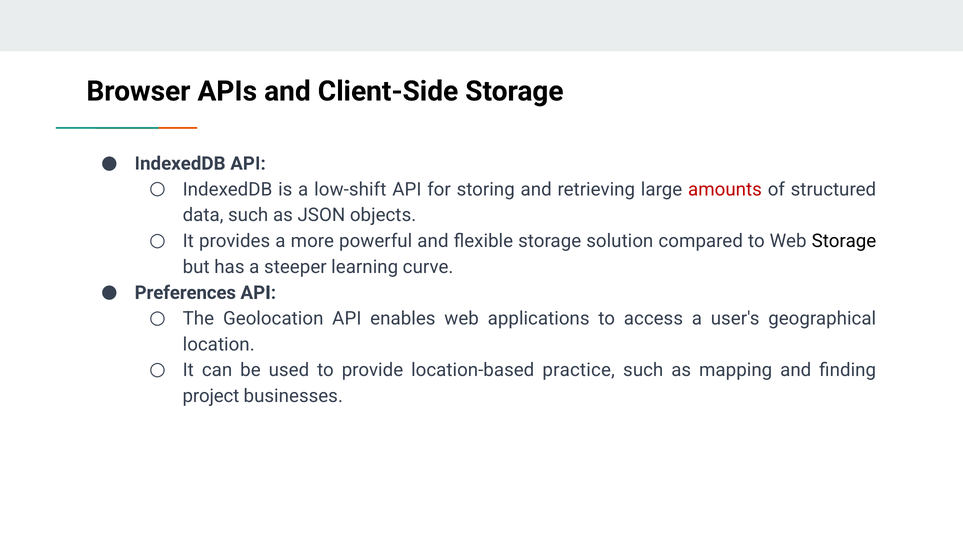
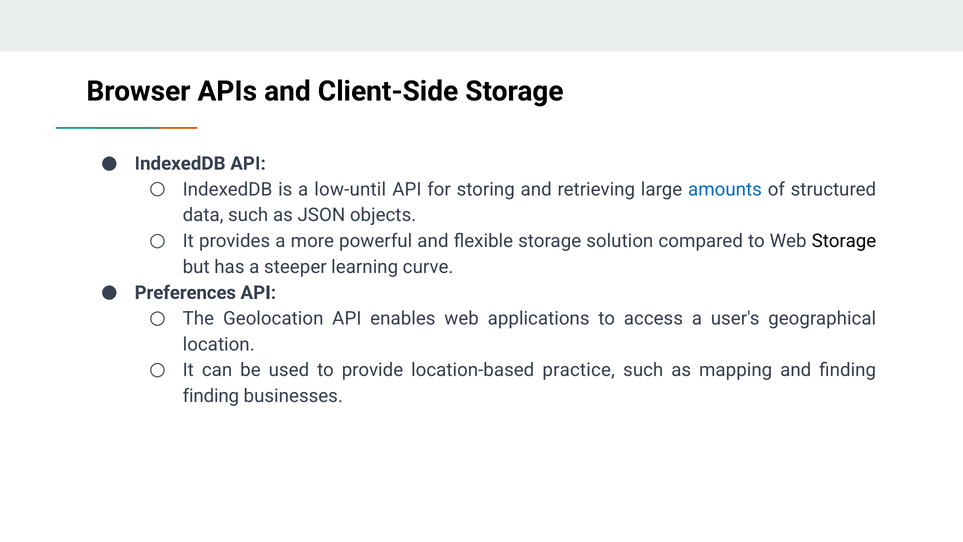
low-shift: low-shift -> low-until
amounts colour: red -> blue
project at (211, 396): project -> finding
